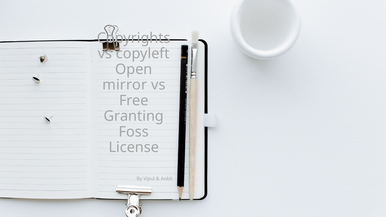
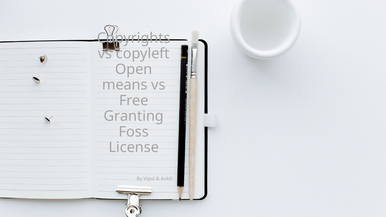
mirror: mirror -> means
